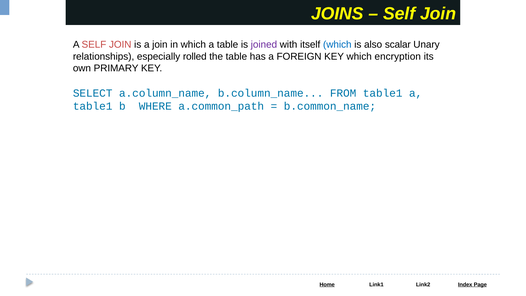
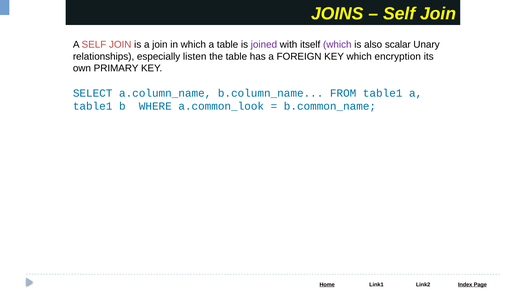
which at (337, 45) colour: blue -> purple
rolled: rolled -> listen
a.common_path: a.common_path -> a.common_look
